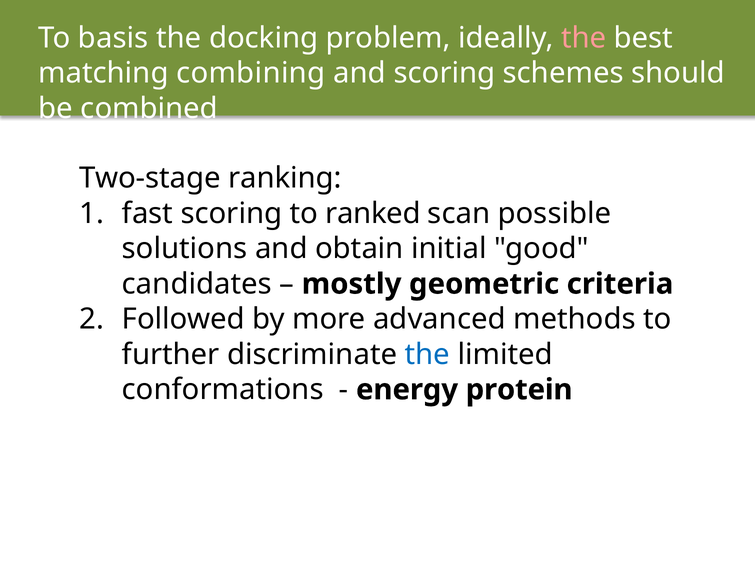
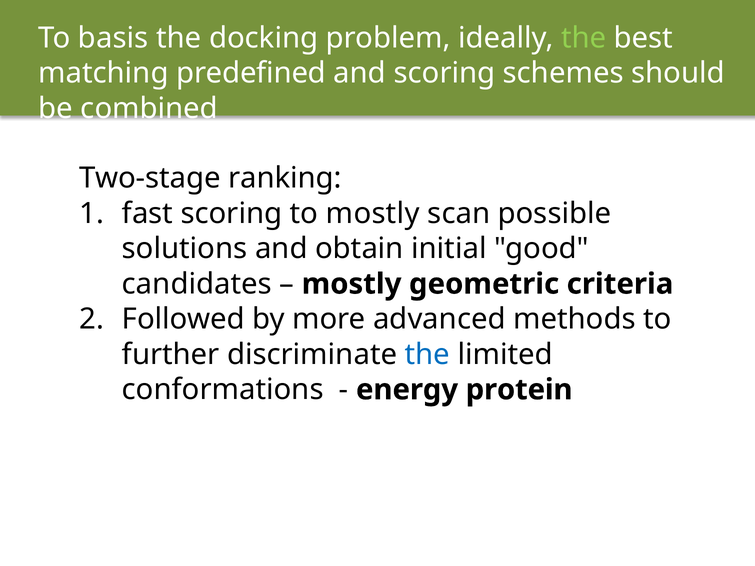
the at (584, 38) colour: pink -> light green
combining: combining -> predefined
to ranked: ranked -> mostly
